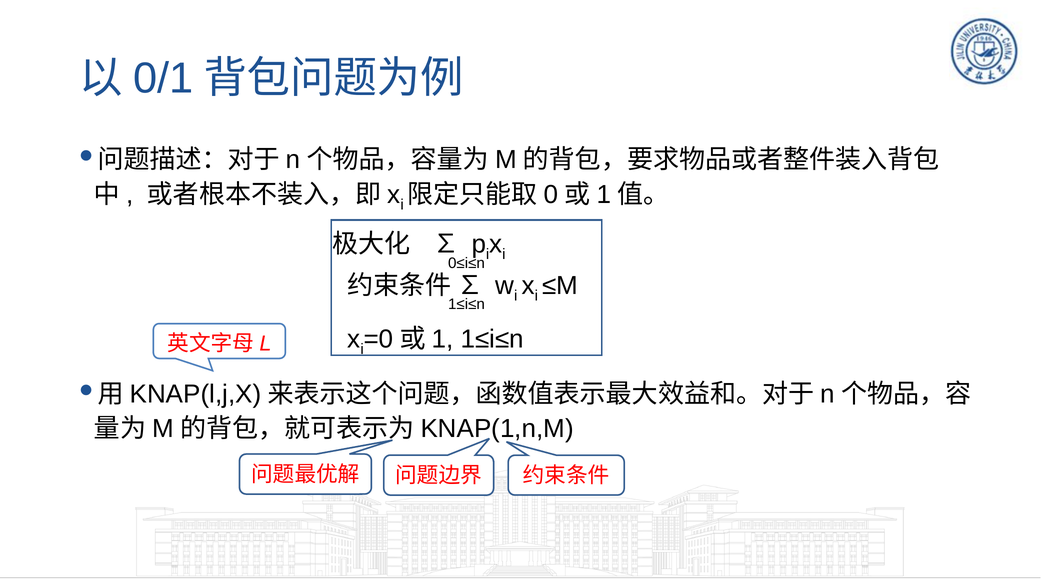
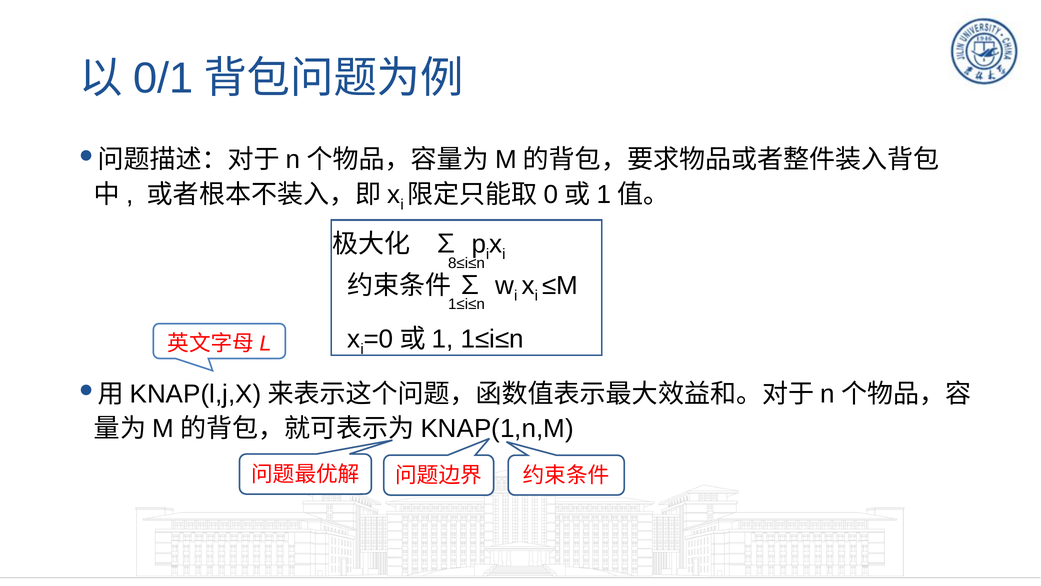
0≤i≤n: 0≤i≤n -> 8≤i≤n
